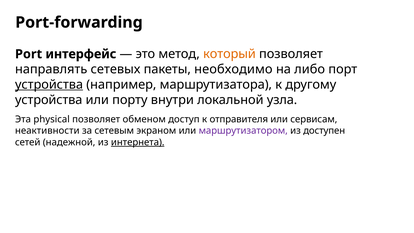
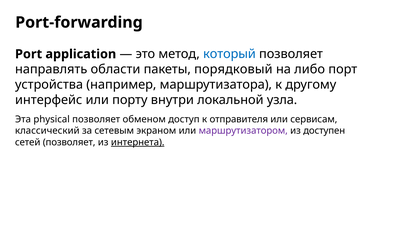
интерфейс: интерфейс -> application
который colour: orange -> blue
сетевых: сетевых -> области
необходимо: необходимо -> порядковый
устройства at (49, 85) underline: present -> none
устройства at (49, 100): устройства -> интерфейс
неактивности: неактивности -> классический
сетей надежной: надежной -> позволяет
